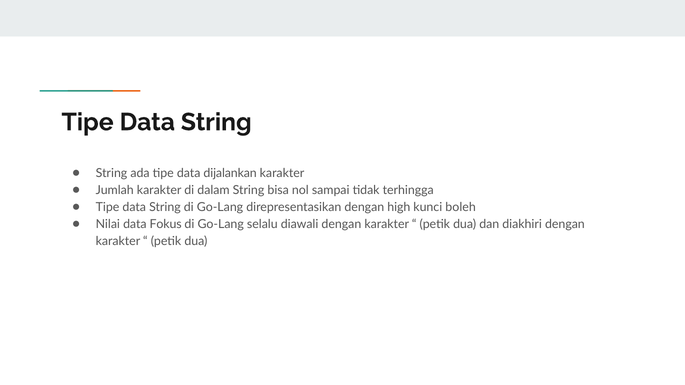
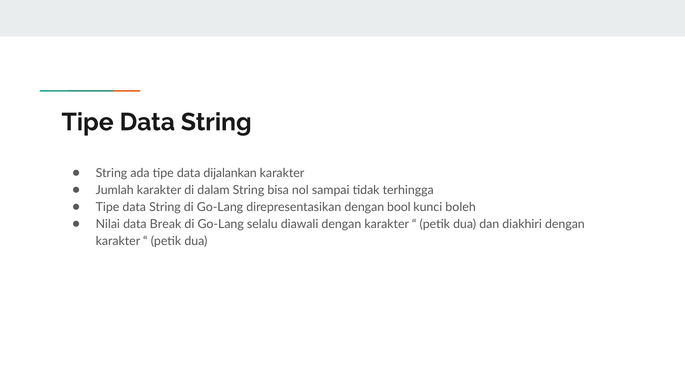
high: high -> bool
Fokus: Fokus -> Break
